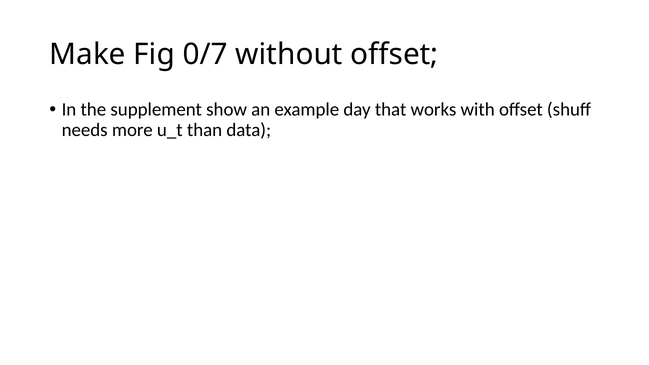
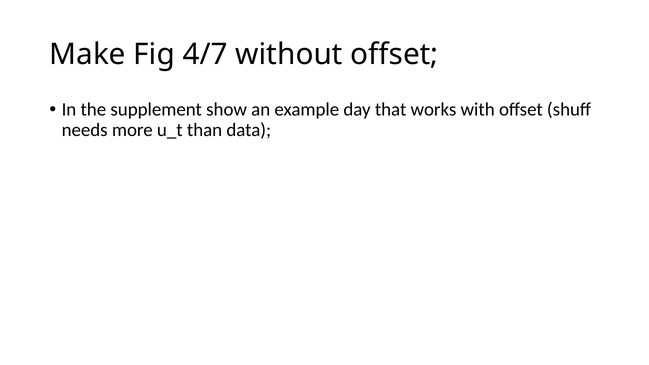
0/7: 0/7 -> 4/7
